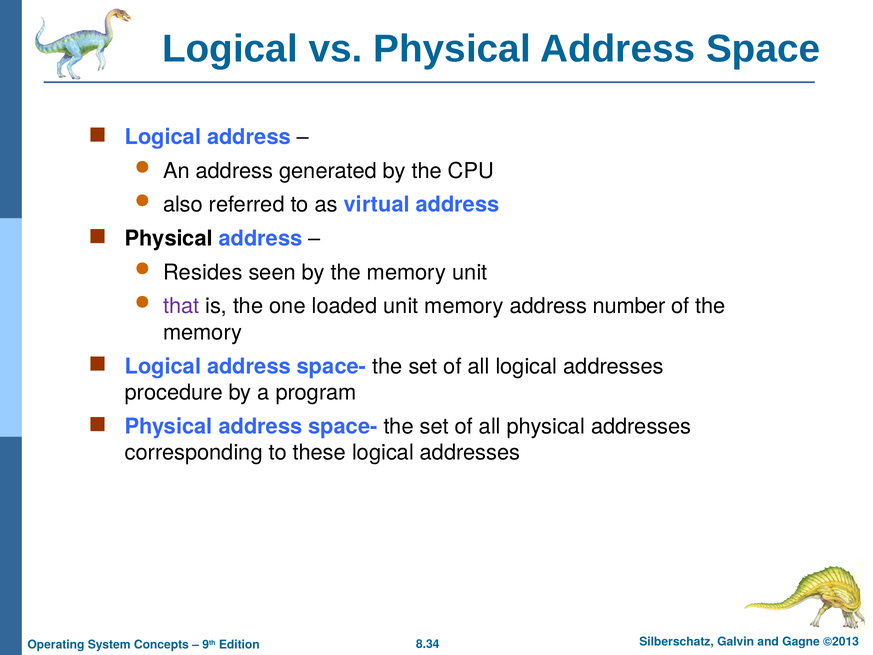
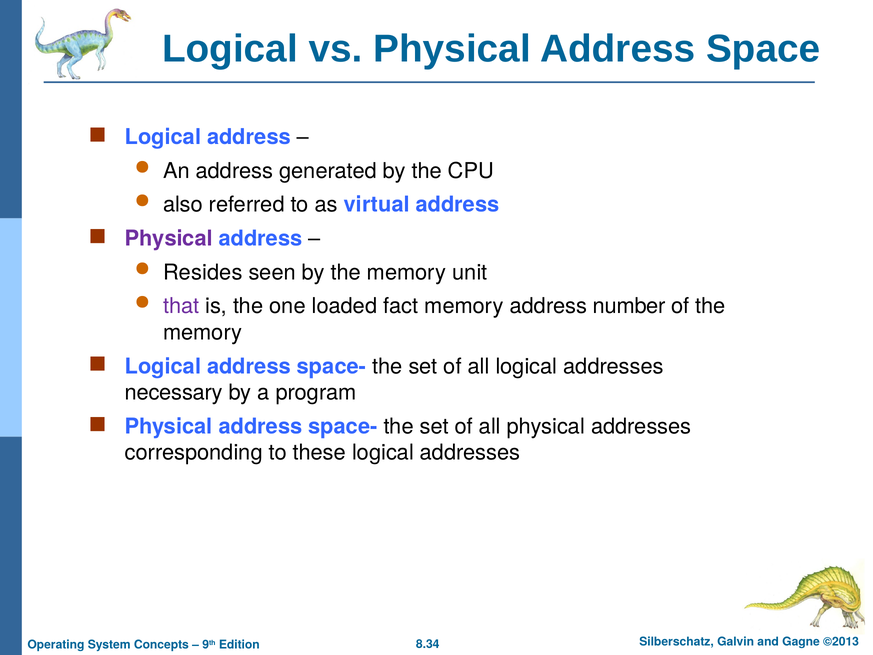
Physical at (169, 239) colour: black -> purple
loaded unit: unit -> fact
procedure: procedure -> necessary
